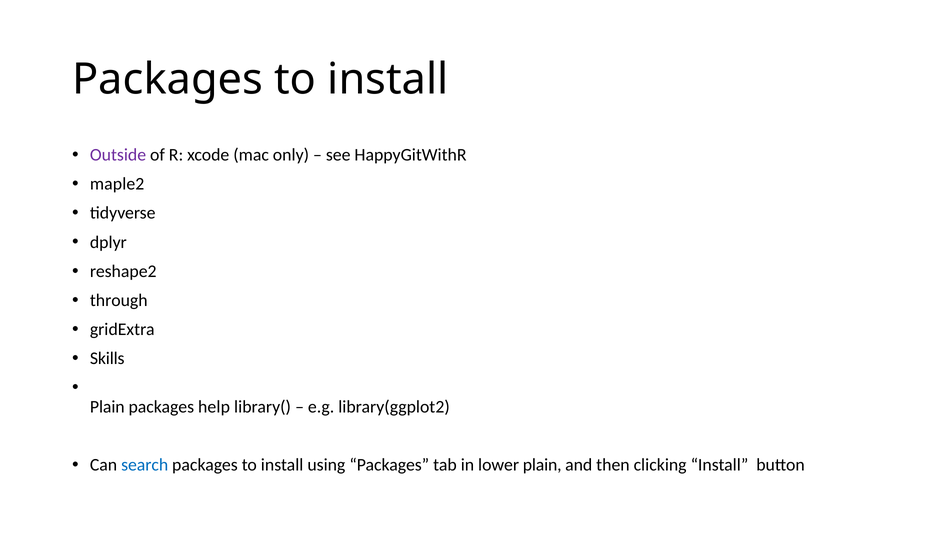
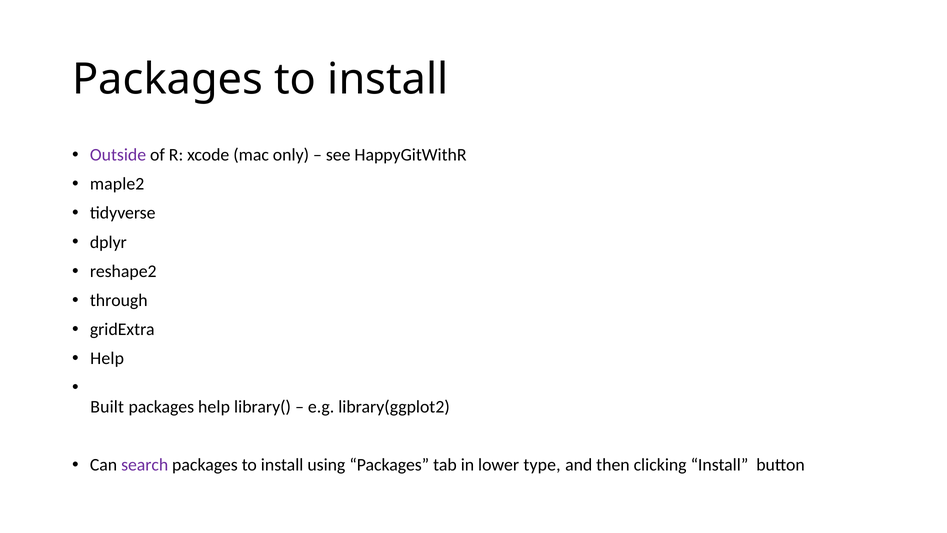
Skills at (107, 358): Skills -> Help
Plain at (107, 406): Plain -> Built
search colour: blue -> purple
lower plain: plain -> type
